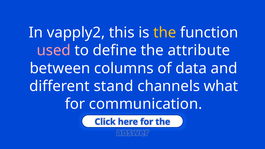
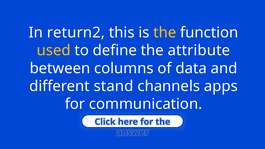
vapply2: vapply2 -> return2
used colour: pink -> yellow
what: what -> apps
